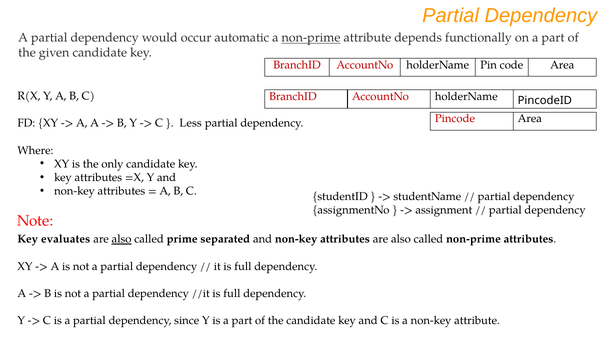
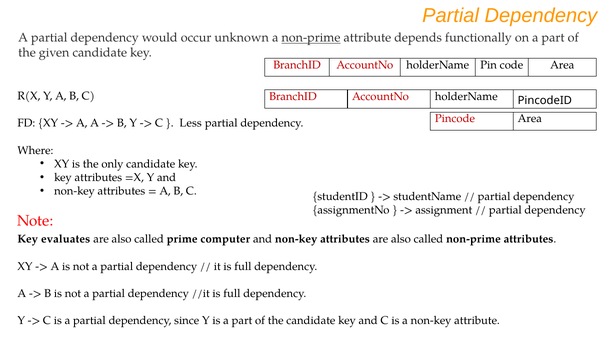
automatic: automatic -> unknown
also at (122, 239) underline: present -> none
separated: separated -> computer
